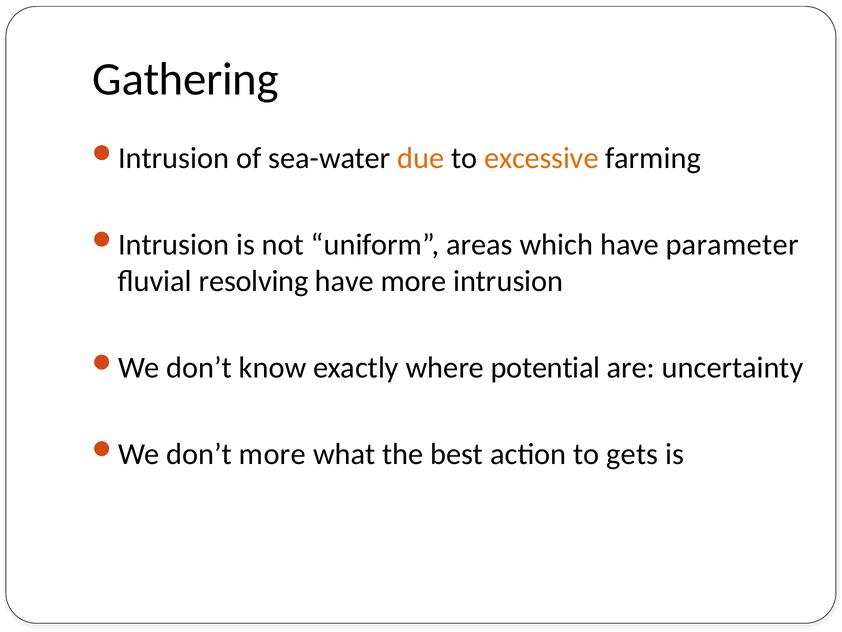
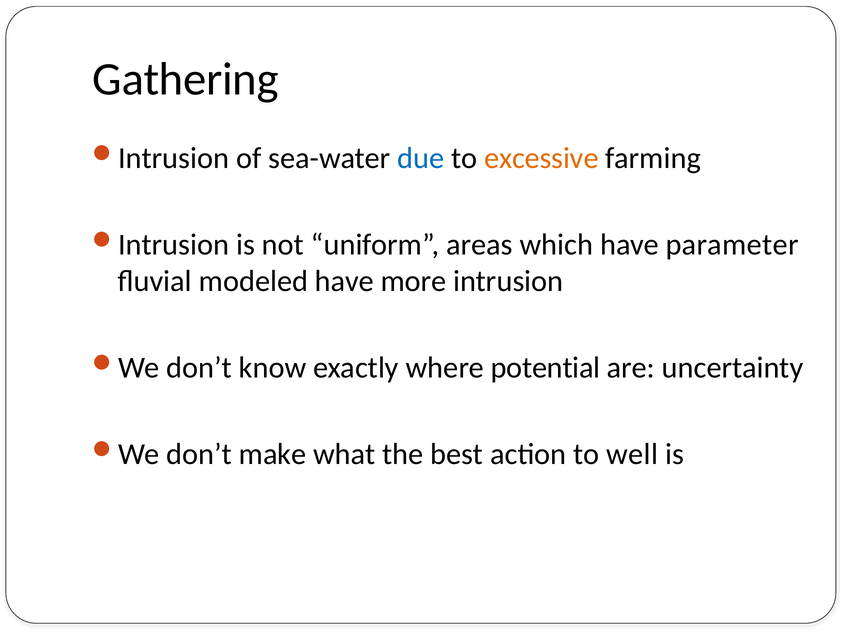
due colour: orange -> blue
resolving: resolving -> modeled
don’t more: more -> make
gets: gets -> well
